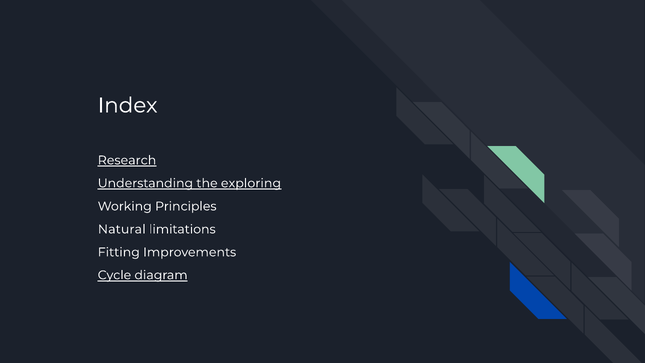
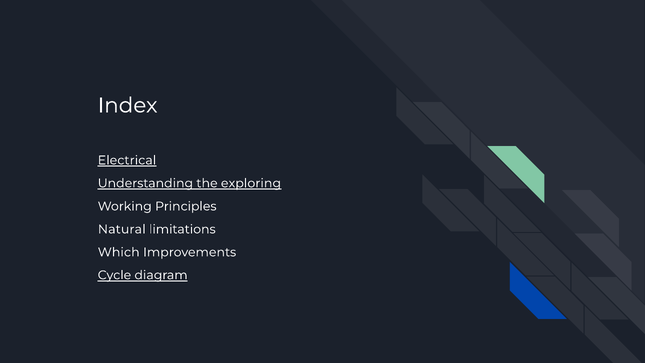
Research: Research -> Electrical
Fitting: Fitting -> Which
